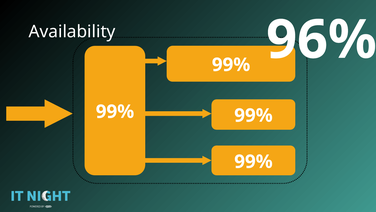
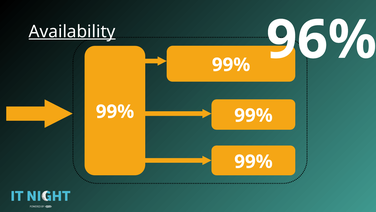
Availability underline: none -> present
